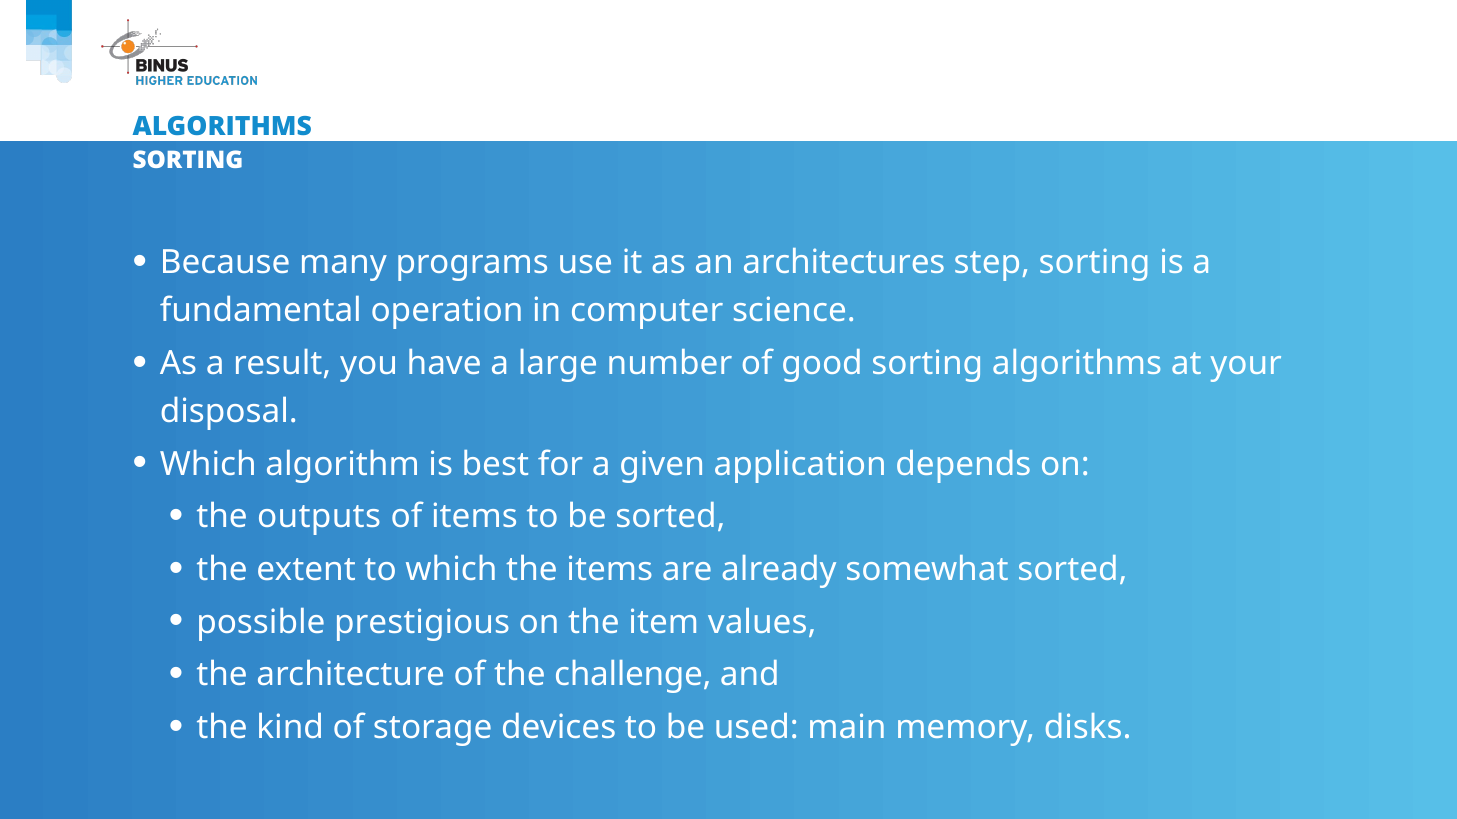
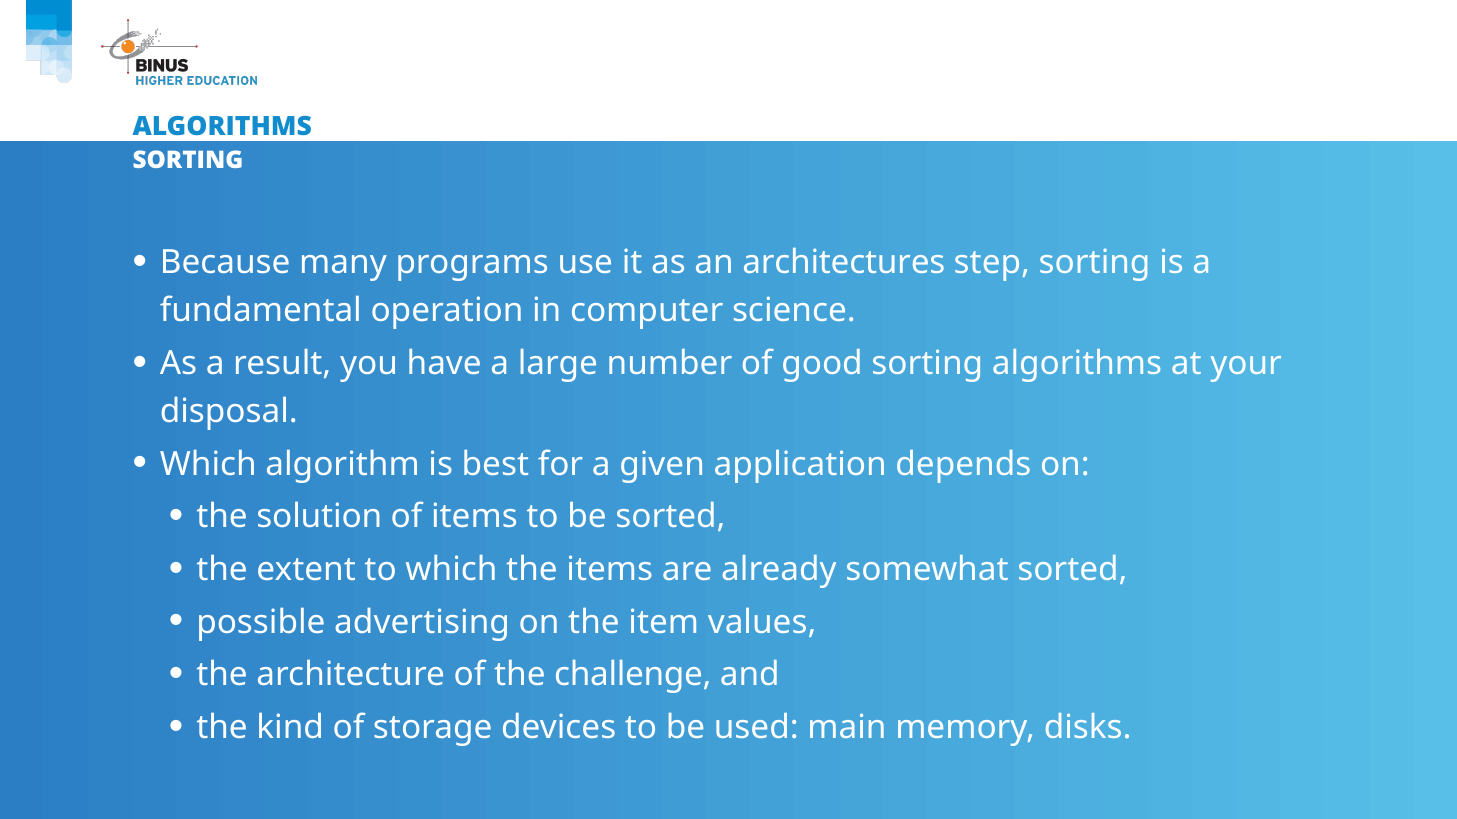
outputs: outputs -> solution
prestigious: prestigious -> advertising
